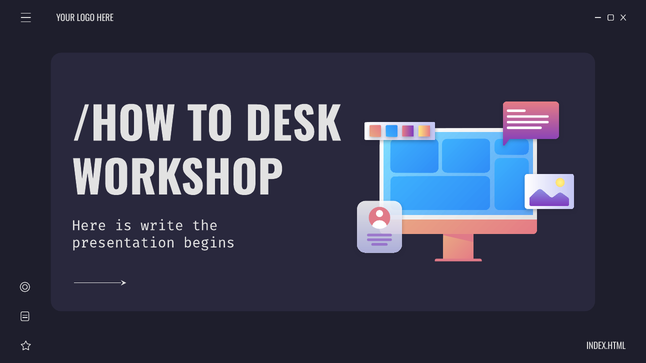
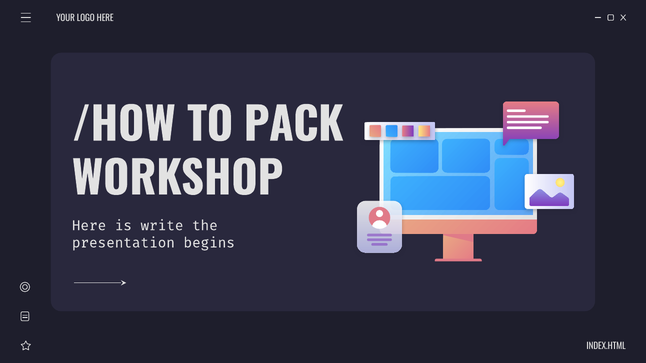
DESK: DESK -> PACK
